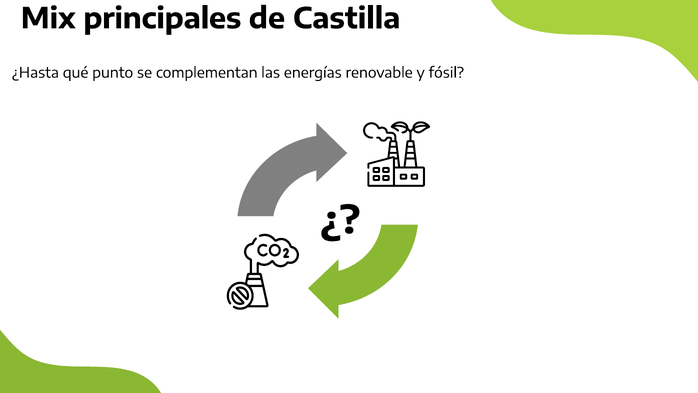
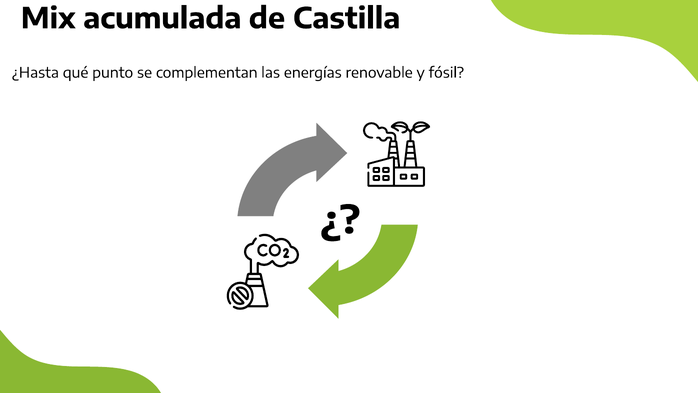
principales: principales -> acumulada
